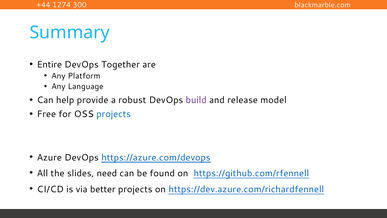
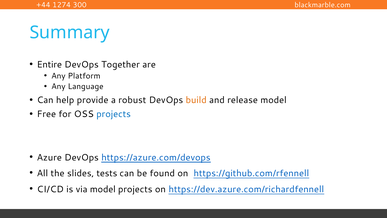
build colour: purple -> orange
need: need -> tests
via better: better -> model
